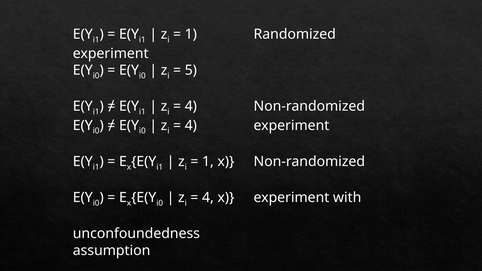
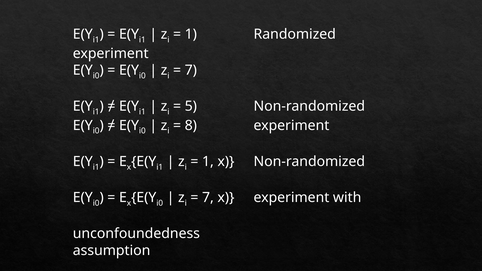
5 at (191, 70): 5 -> 7
4 at (191, 106): 4 -> 5
4 at (191, 126): 4 -> 8
4 at (208, 198): 4 -> 7
